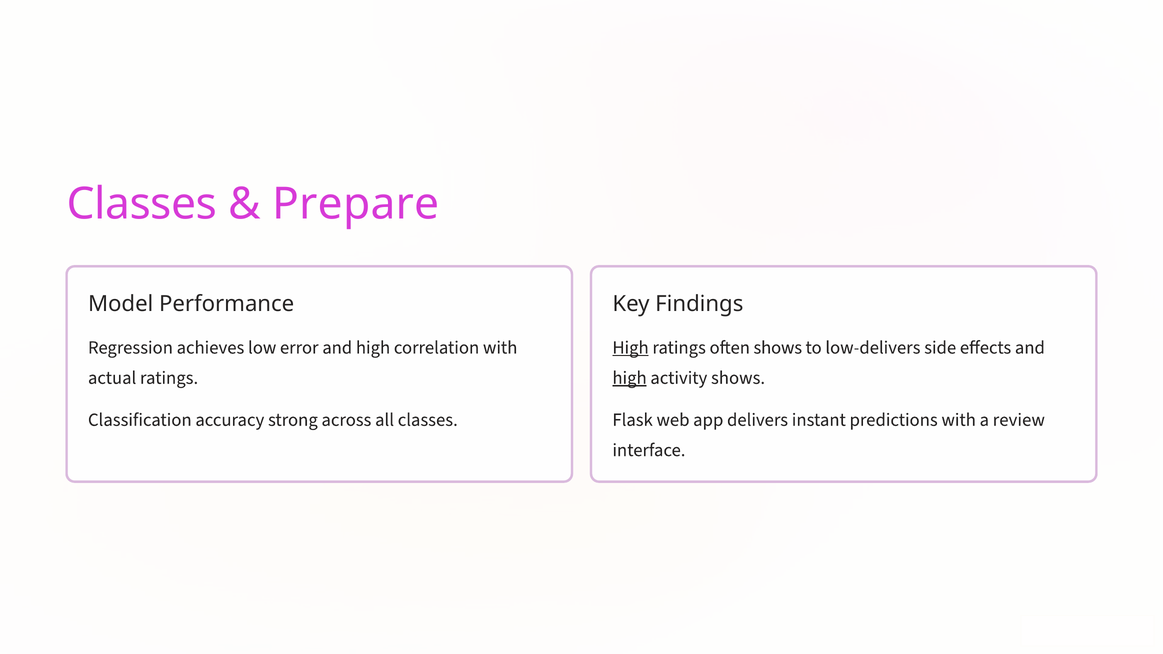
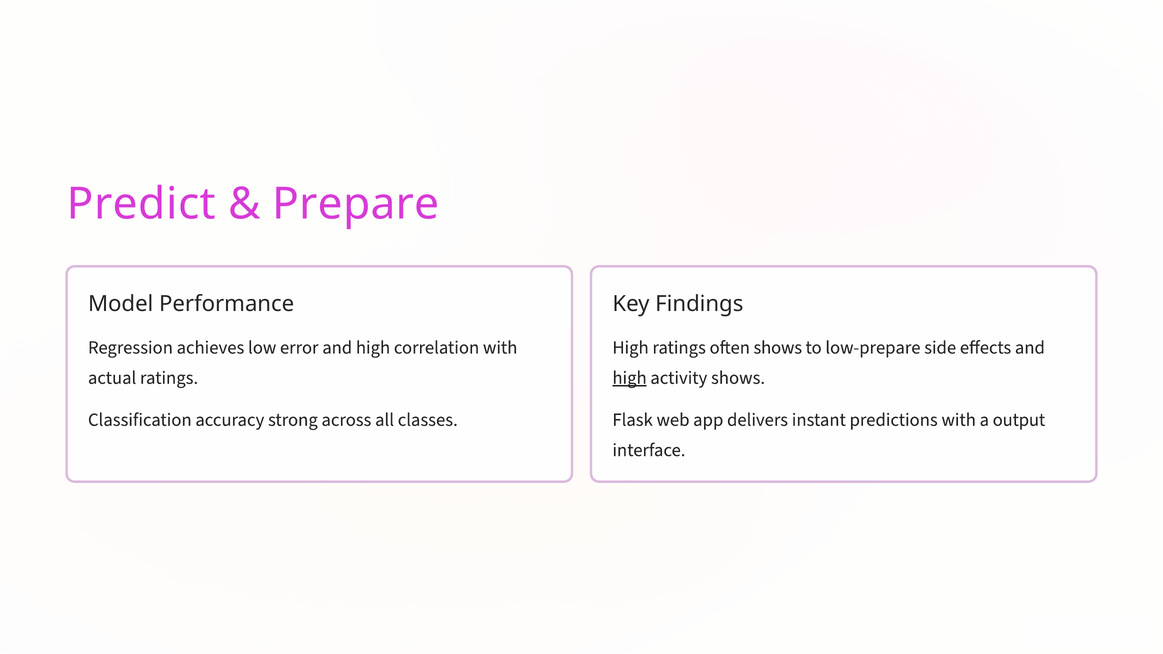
Classes at (142, 204): Classes -> Predict
High at (631, 348) underline: present -> none
low-delivers: low-delivers -> low-prepare
review: review -> output
